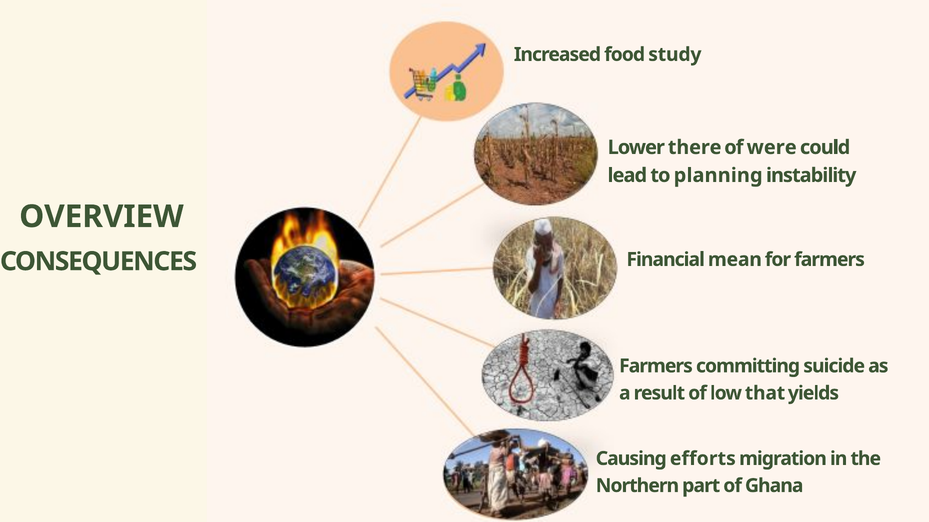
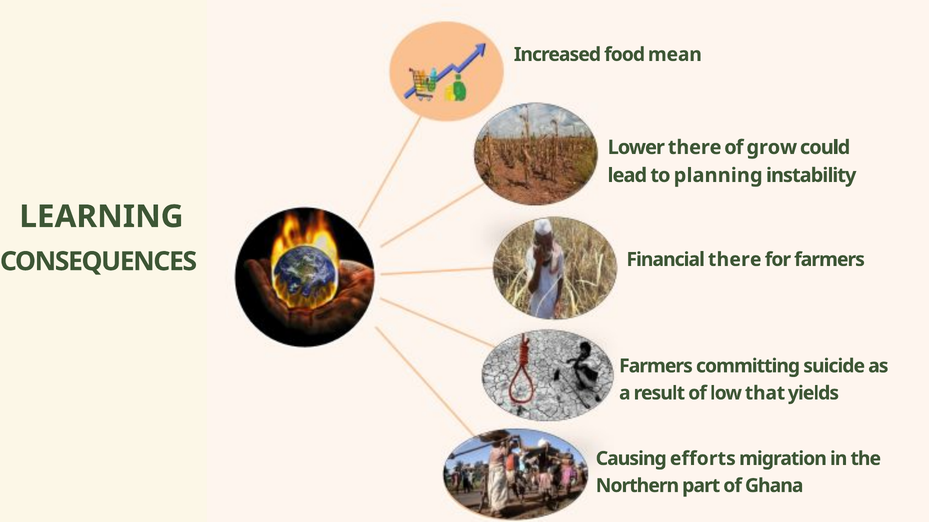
study: study -> mean
were: were -> grow
OVERVIEW: OVERVIEW -> LEARNING
Financial mean: mean -> there
